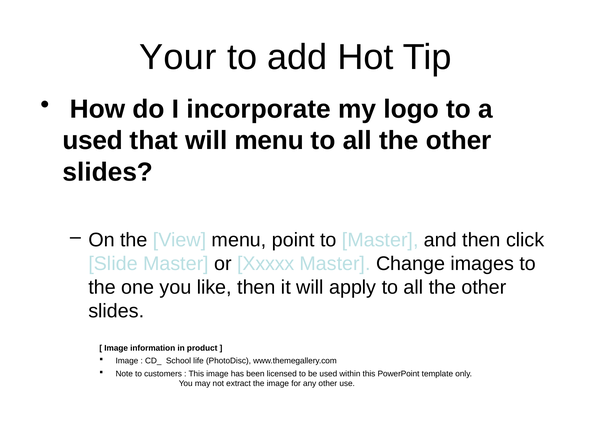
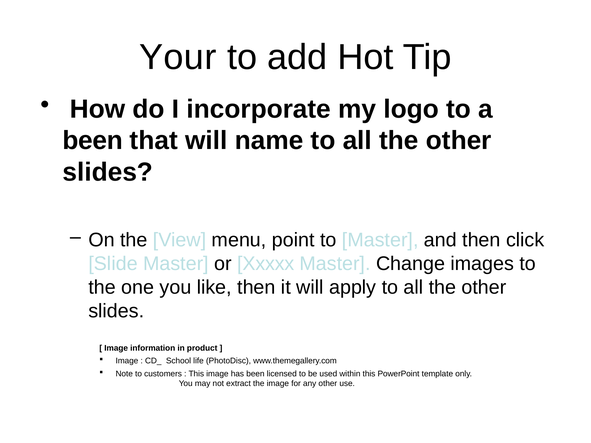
used at (93, 141): used -> been
will menu: menu -> name
